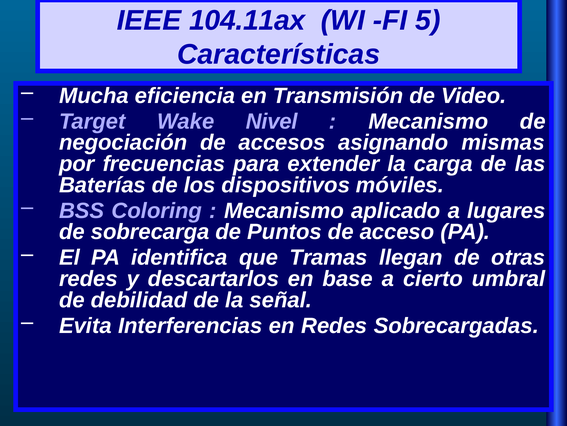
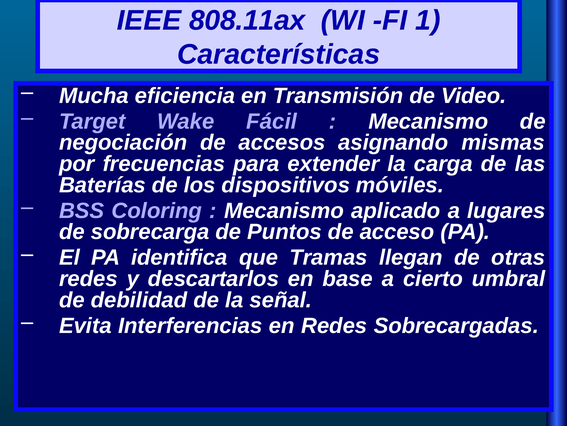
104.11ax: 104.11ax -> 808.11ax
5: 5 -> 1
Nivel: Nivel -> Fácil
